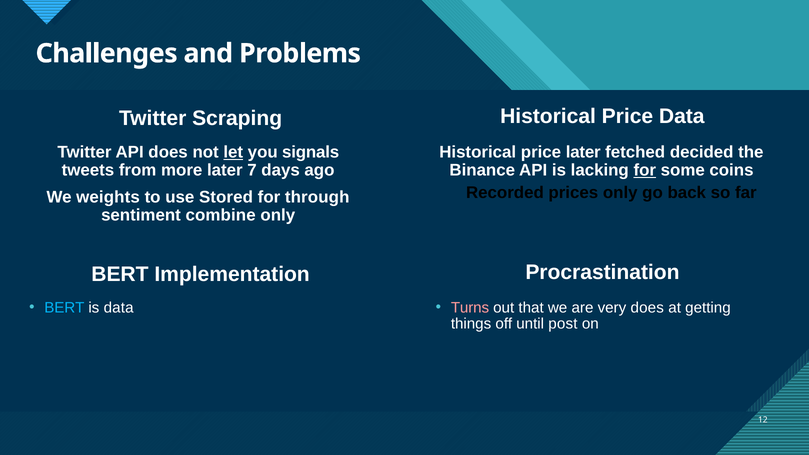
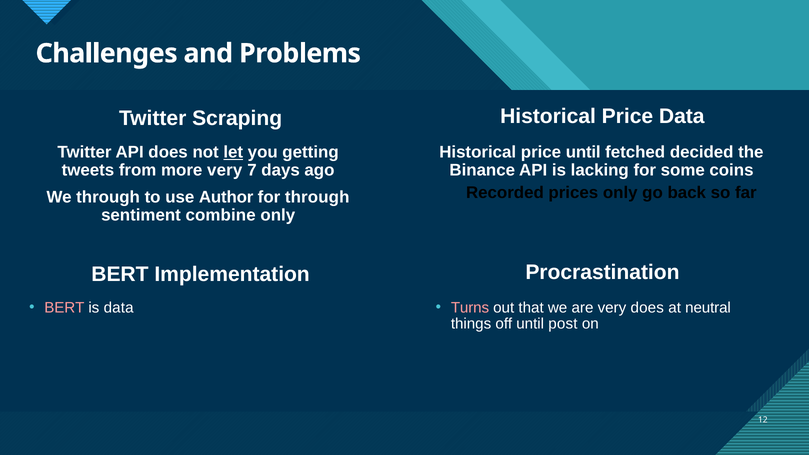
signals: signals -> getting
price later: later -> until
more later: later -> very
for at (645, 170) underline: present -> none
We weights: weights -> through
Stored: Stored -> Author
BERT at (64, 308) colour: light blue -> pink
getting: getting -> neutral
